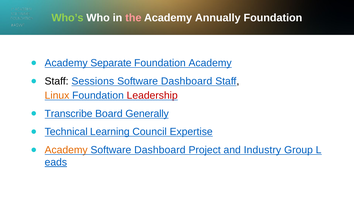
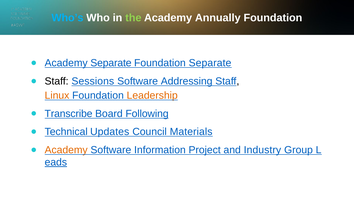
Who’s colour: light green -> light blue
the colour: pink -> light green
Foundation Academy: Academy -> Separate
Dashboard at (187, 81): Dashboard -> Addressing
Leadership colour: red -> orange
Generally: Generally -> Following
Learning: Learning -> Updates
Expertise: Expertise -> Materials
Dashboard at (160, 150): Dashboard -> Information
